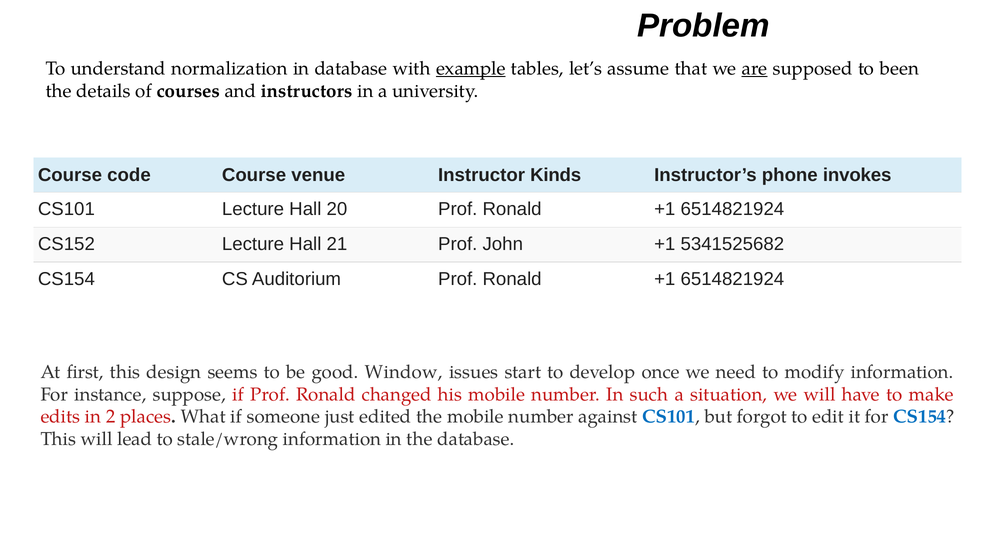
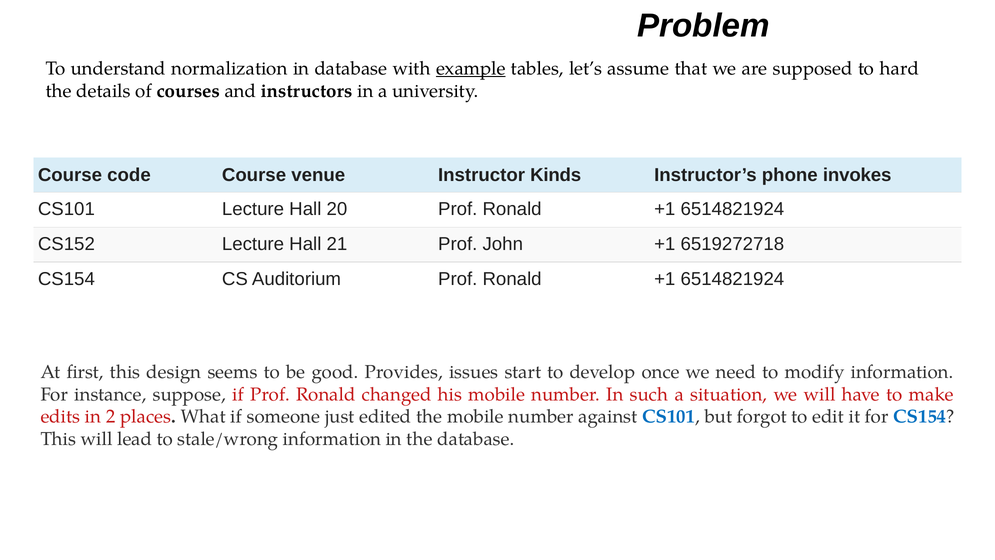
are underline: present -> none
been: been -> hard
5341525682: 5341525682 -> 6519272718
Window: Window -> Provides
